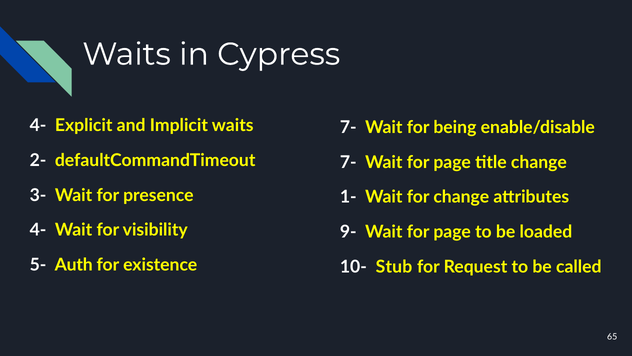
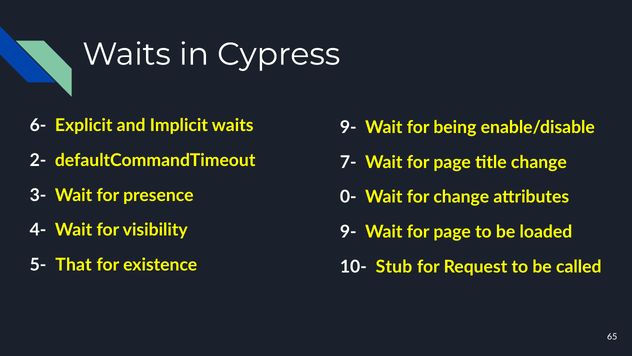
4- at (38, 125): 4- -> 6-
7- at (348, 127): 7- -> 9-
1-: 1- -> 0-
Auth: Auth -> That
